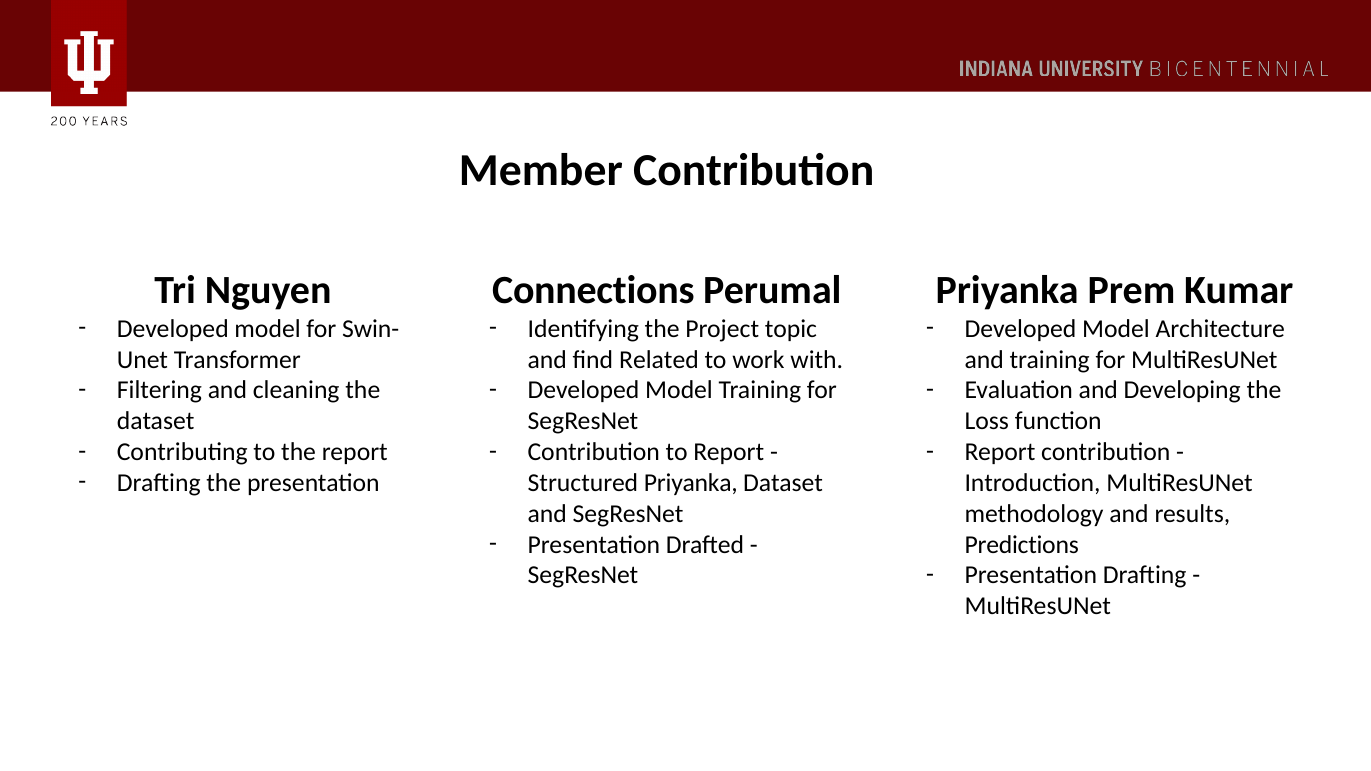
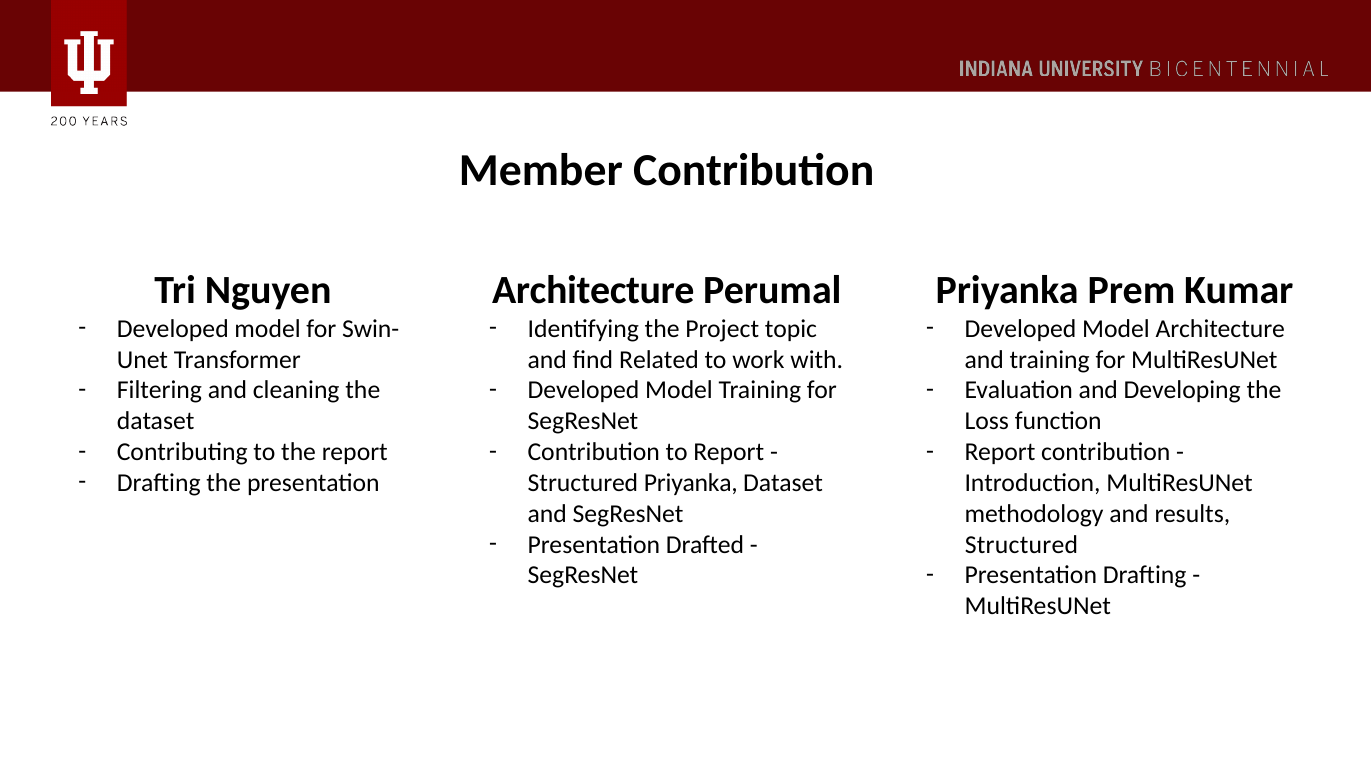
Connections at (593, 290): Connections -> Architecture
Predictions at (1022, 545): Predictions -> Structured
